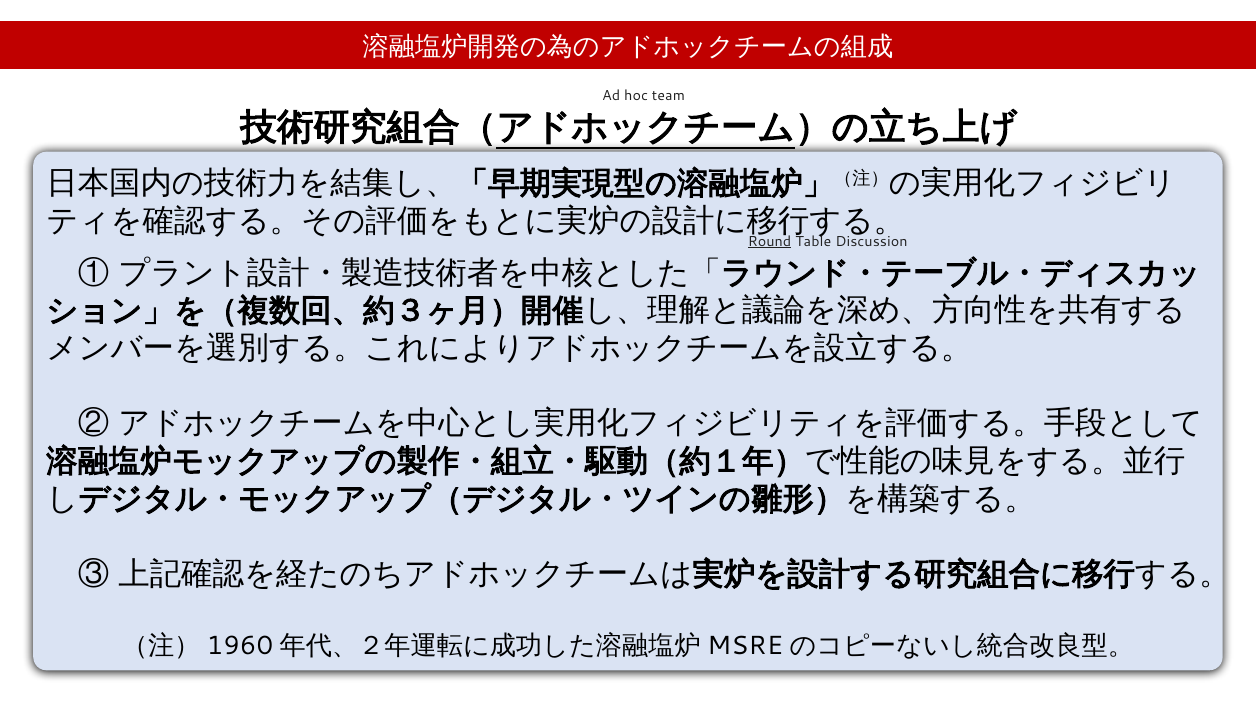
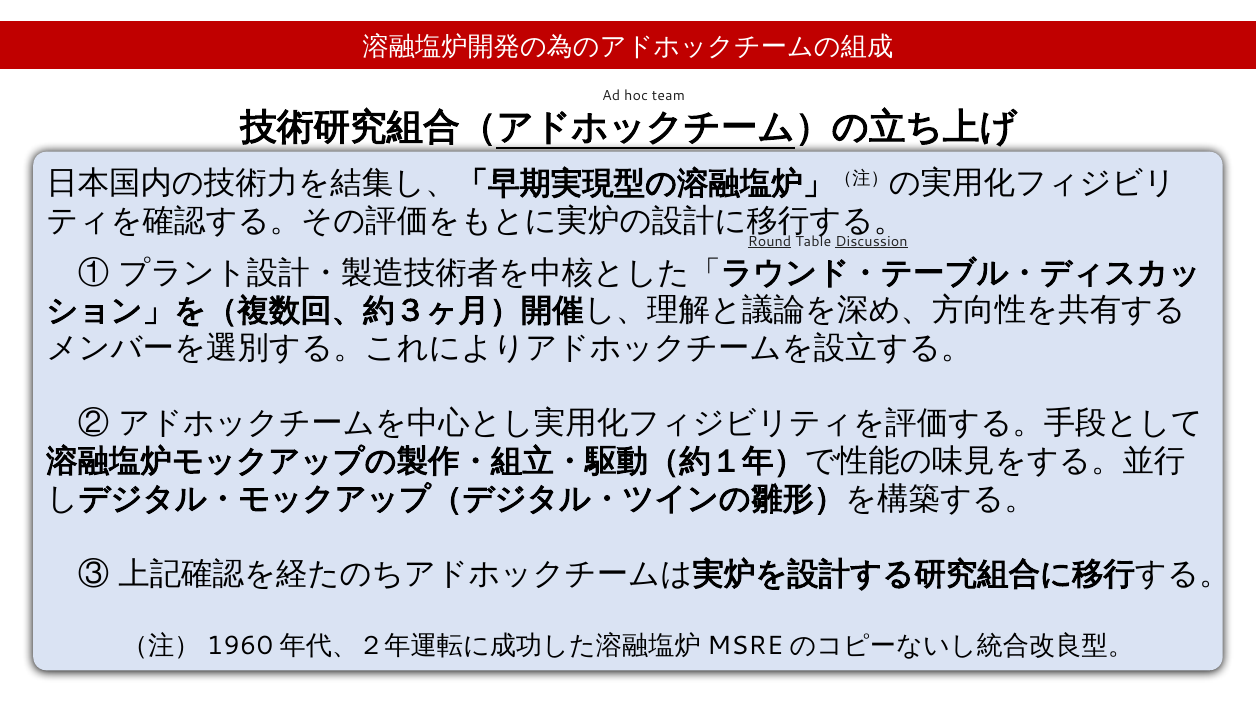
Discussion underline: none -> present
